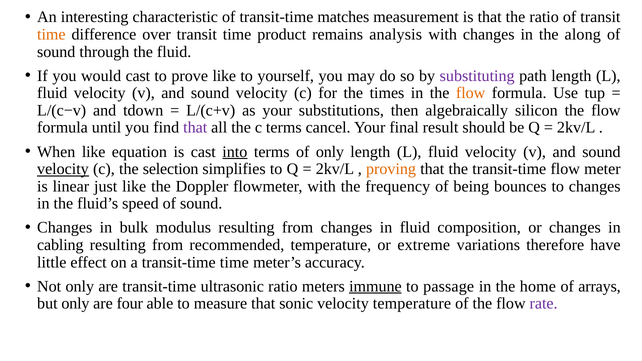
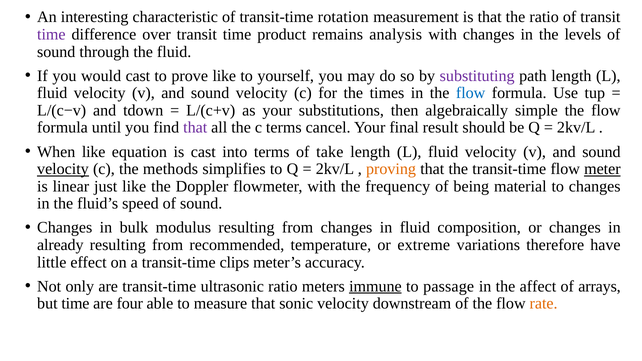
matches: matches -> rotation
time at (51, 34) colour: orange -> purple
along: along -> levels
flow at (471, 93) colour: orange -> blue
silicon: silicon -> simple
into underline: present -> none
of only: only -> take
selection: selection -> methods
meter underline: none -> present
bounces: bounces -> material
cabling: cabling -> already
transit-time time: time -> clips
home: home -> affect
but only: only -> time
velocity temperature: temperature -> downstream
rate colour: purple -> orange
